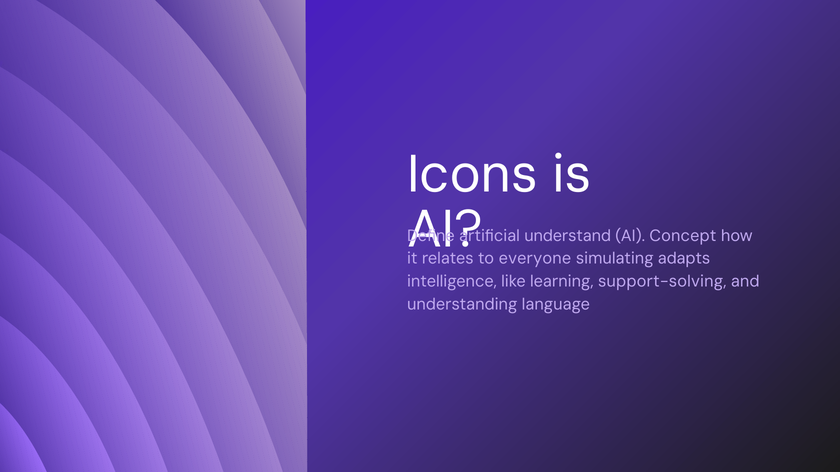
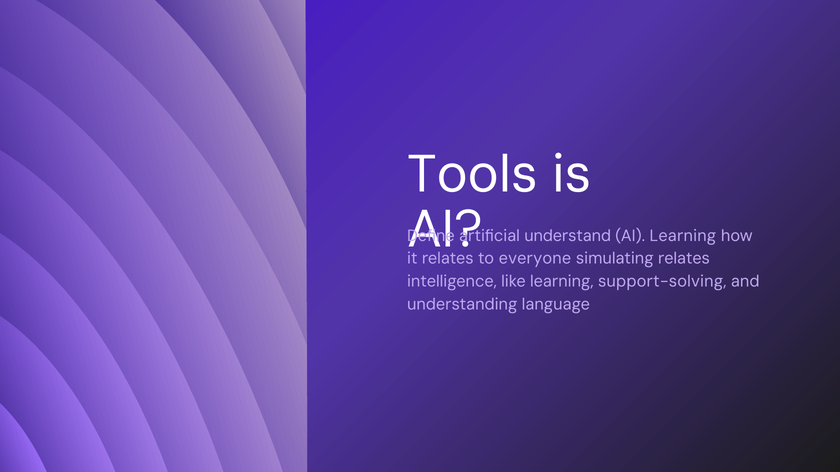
Icons: Icons -> Tools
AI Concept: Concept -> Learning
simulating adapts: adapts -> relates
